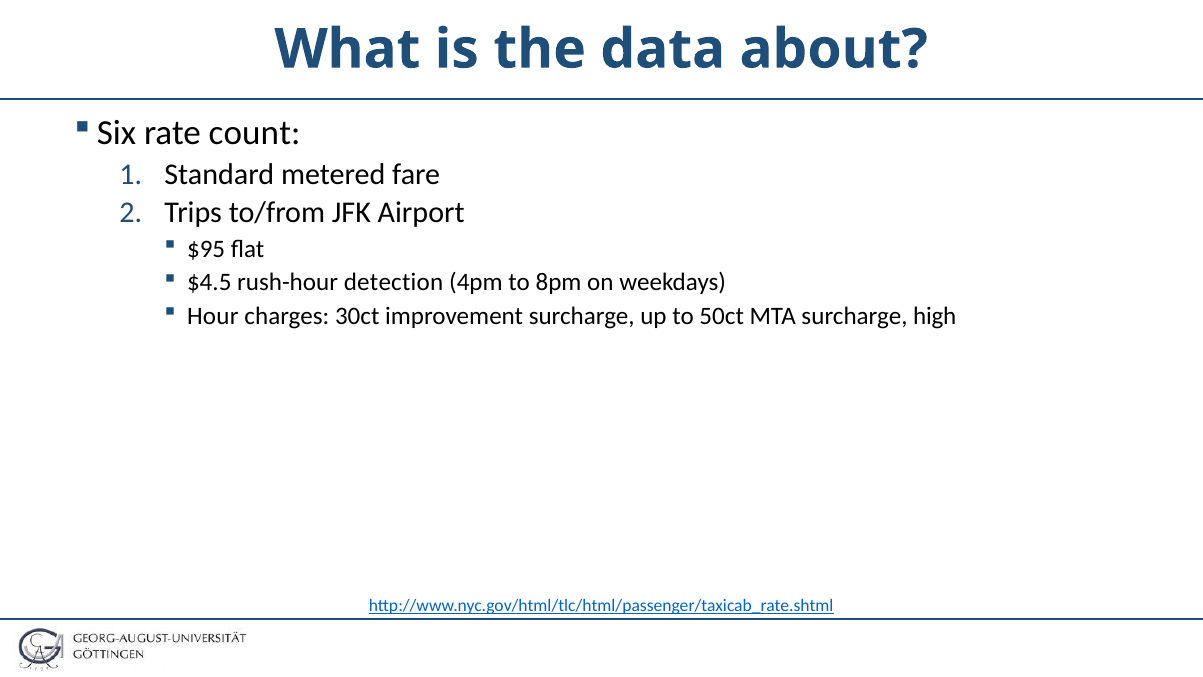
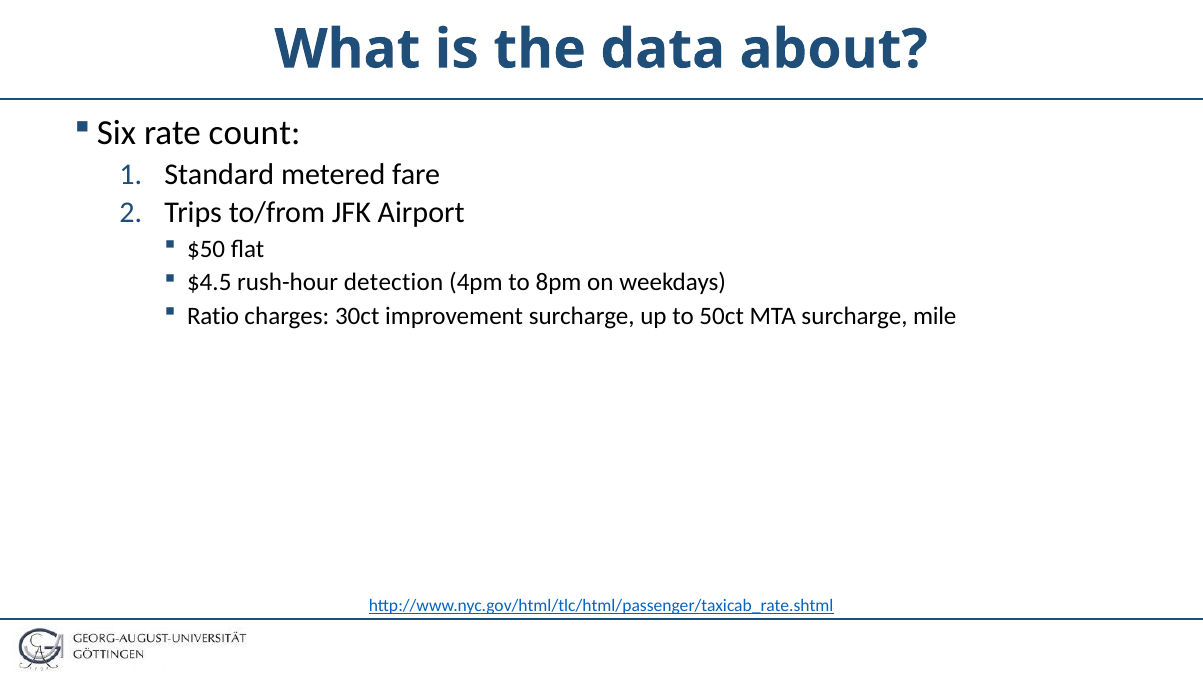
$95: $95 -> $50
Hour: Hour -> Ratio
high: high -> mile
